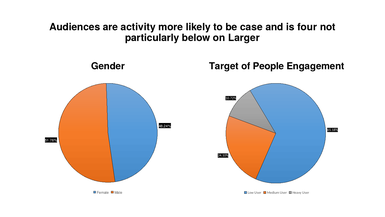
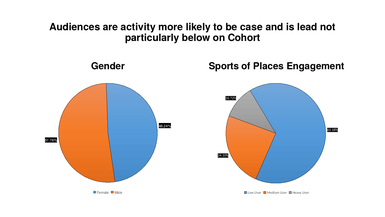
four: four -> lead
Larger: Larger -> Cohort
Target: Target -> Sports
People: People -> Places
